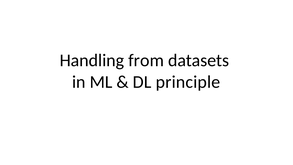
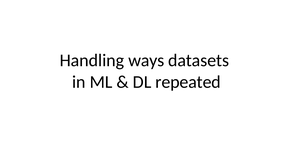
from: from -> ways
principle: principle -> repeated
